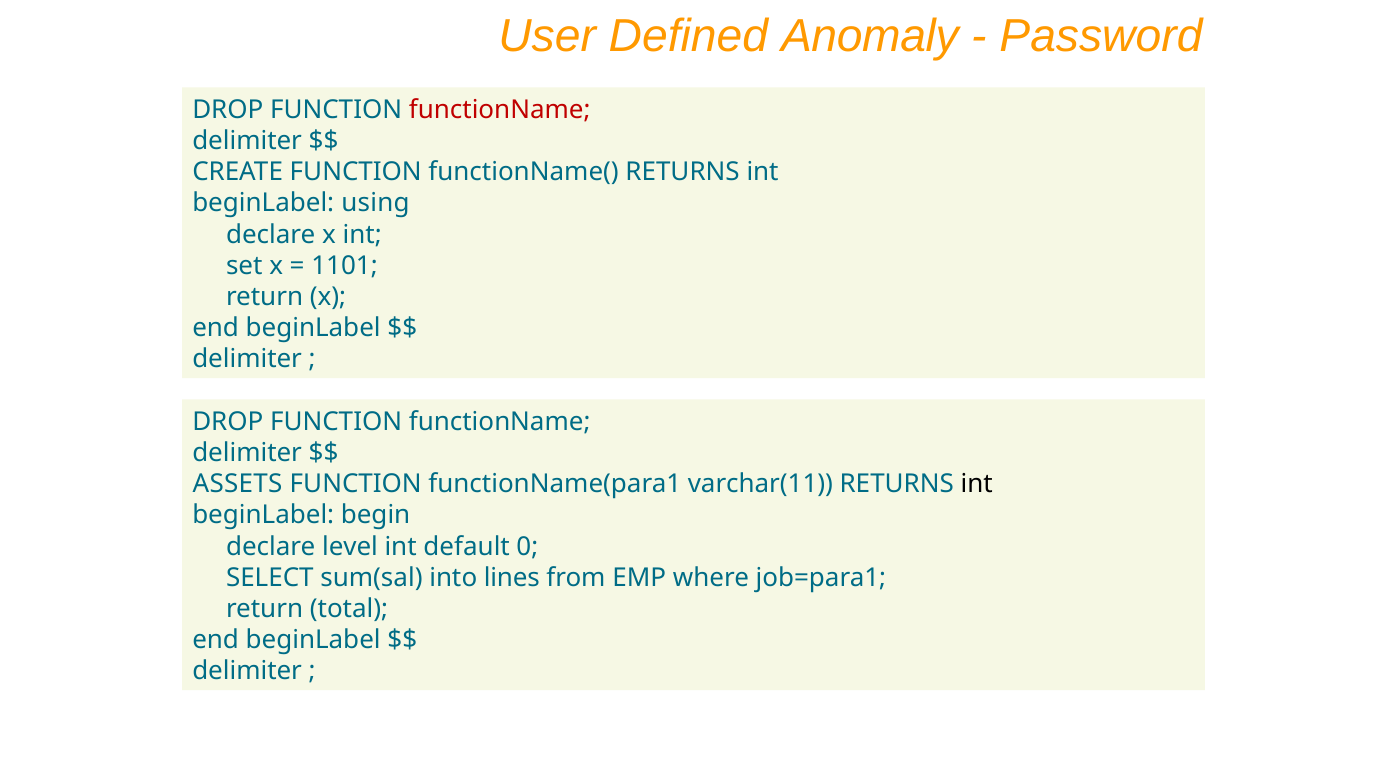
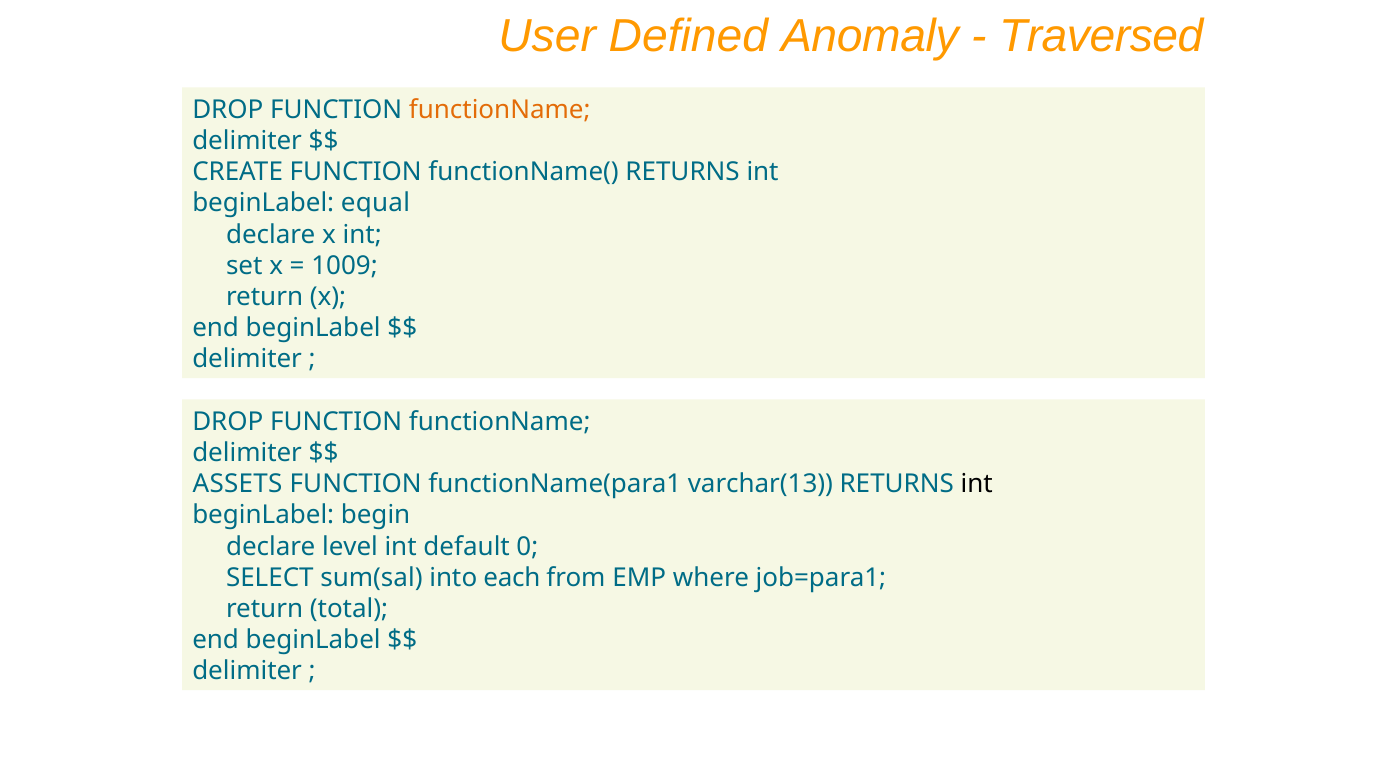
Password: Password -> Traversed
functionName at (500, 110) colour: red -> orange
using: using -> equal
1101: 1101 -> 1009
varchar(11: varchar(11 -> varchar(13
lines: lines -> each
